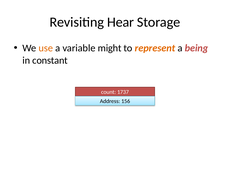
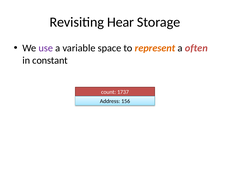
use colour: orange -> purple
might: might -> space
being: being -> often
